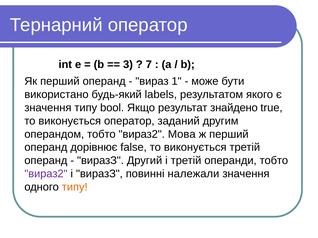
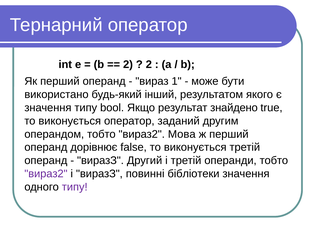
3 at (128, 65): 3 -> 2
7 at (149, 65): 7 -> 2
labels: labels -> інший
належали: належали -> бібліотеки
типу at (75, 187) colour: orange -> purple
